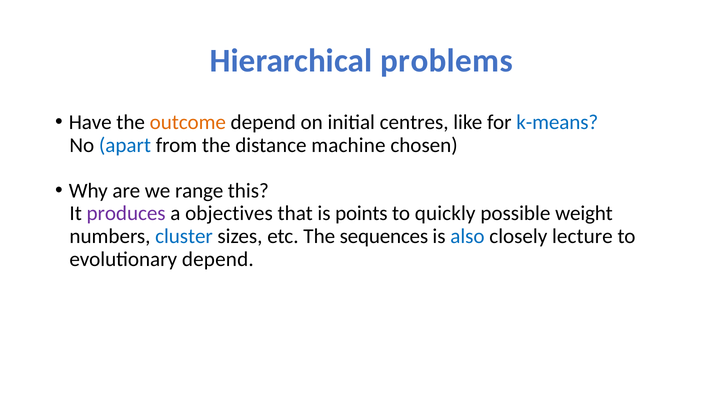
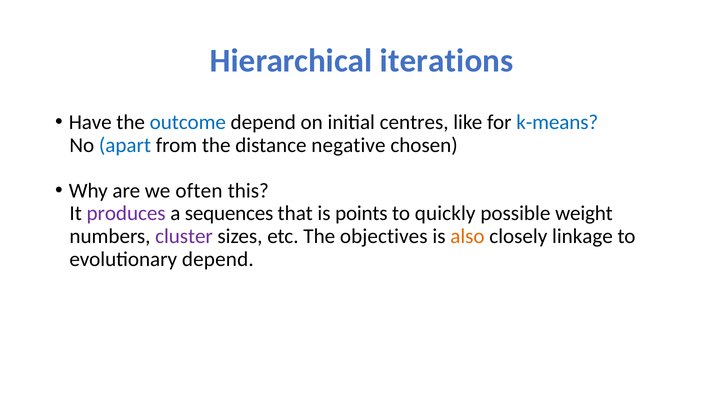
problems: problems -> iterations
outcome colour: orange -> blue
machine: machine -> negative
range: range -> often
objectives: objectives -> sequences
cluster colour: blue -> purple
sequences: sequences -> objectives
also colour: blue -> orange
lecture: lecture -> linkage
